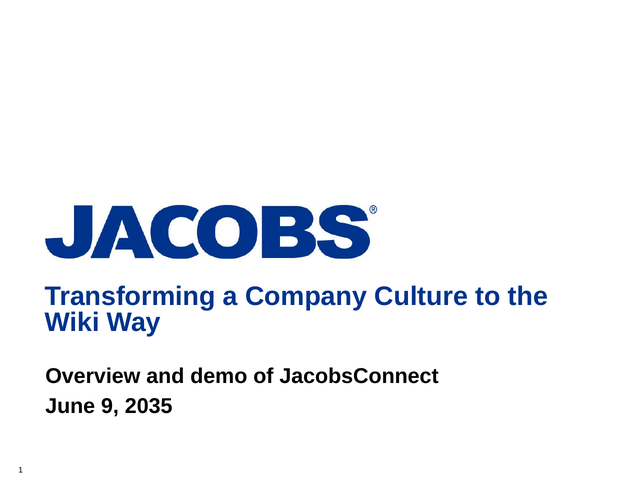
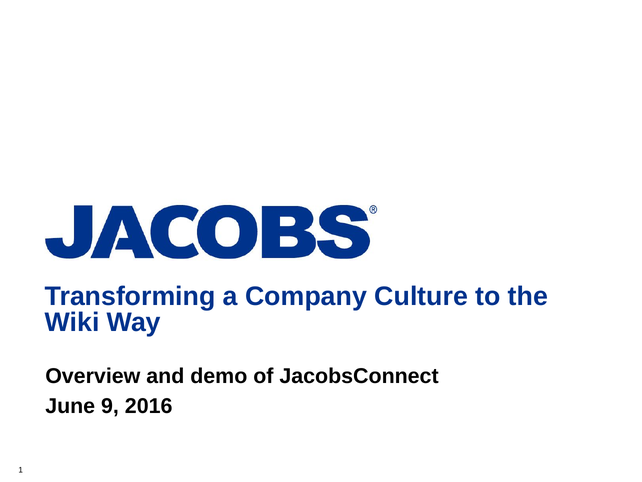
2035: 2035 -> 2016
